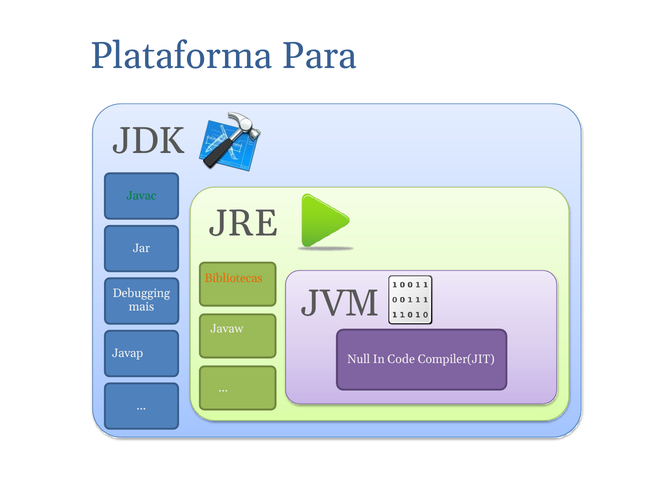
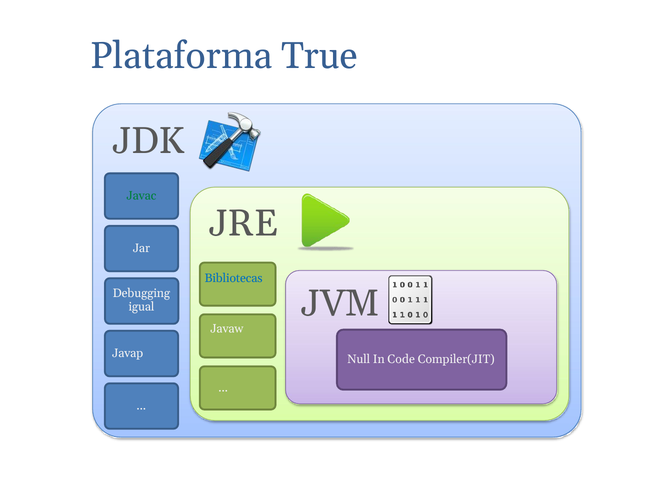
Para: Para -> True
Bibliotecas colour: orange -> blue
mais: mais -> igual
